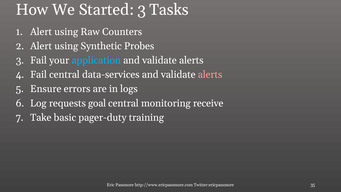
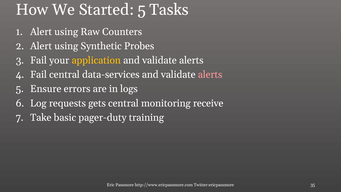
Started 3: 3 -> 5
application colour: light blue -> yellow
goal: goal -> gets
